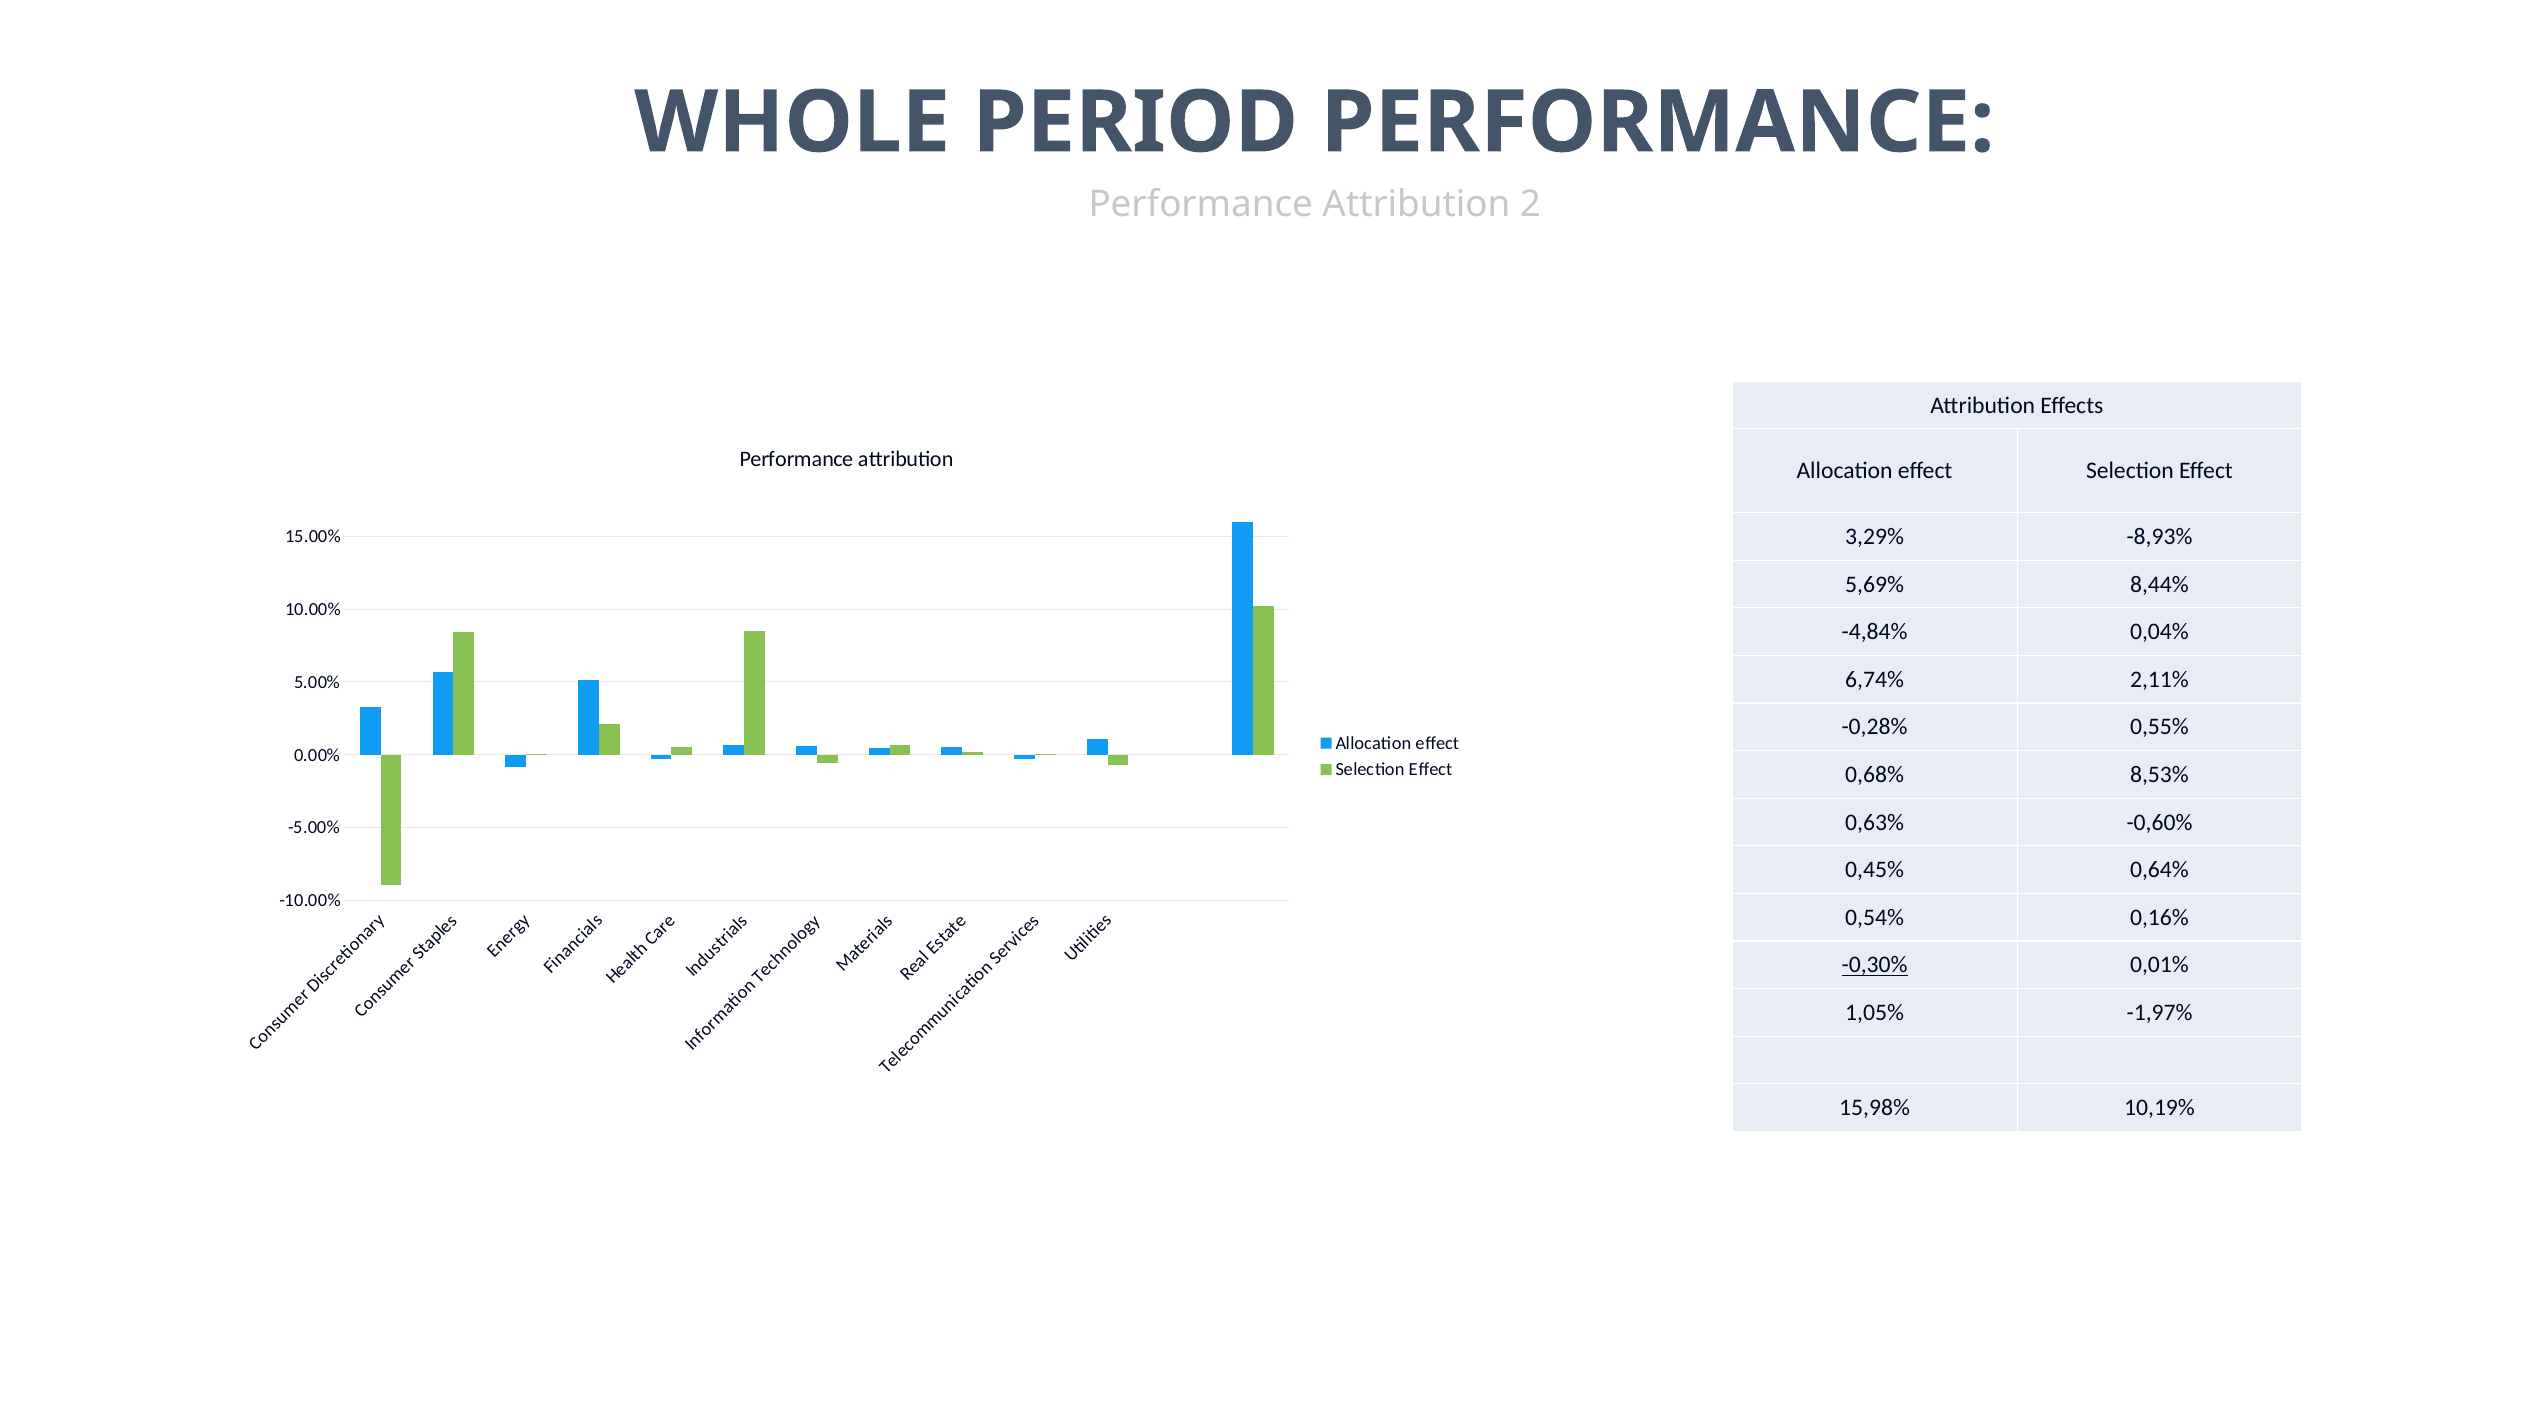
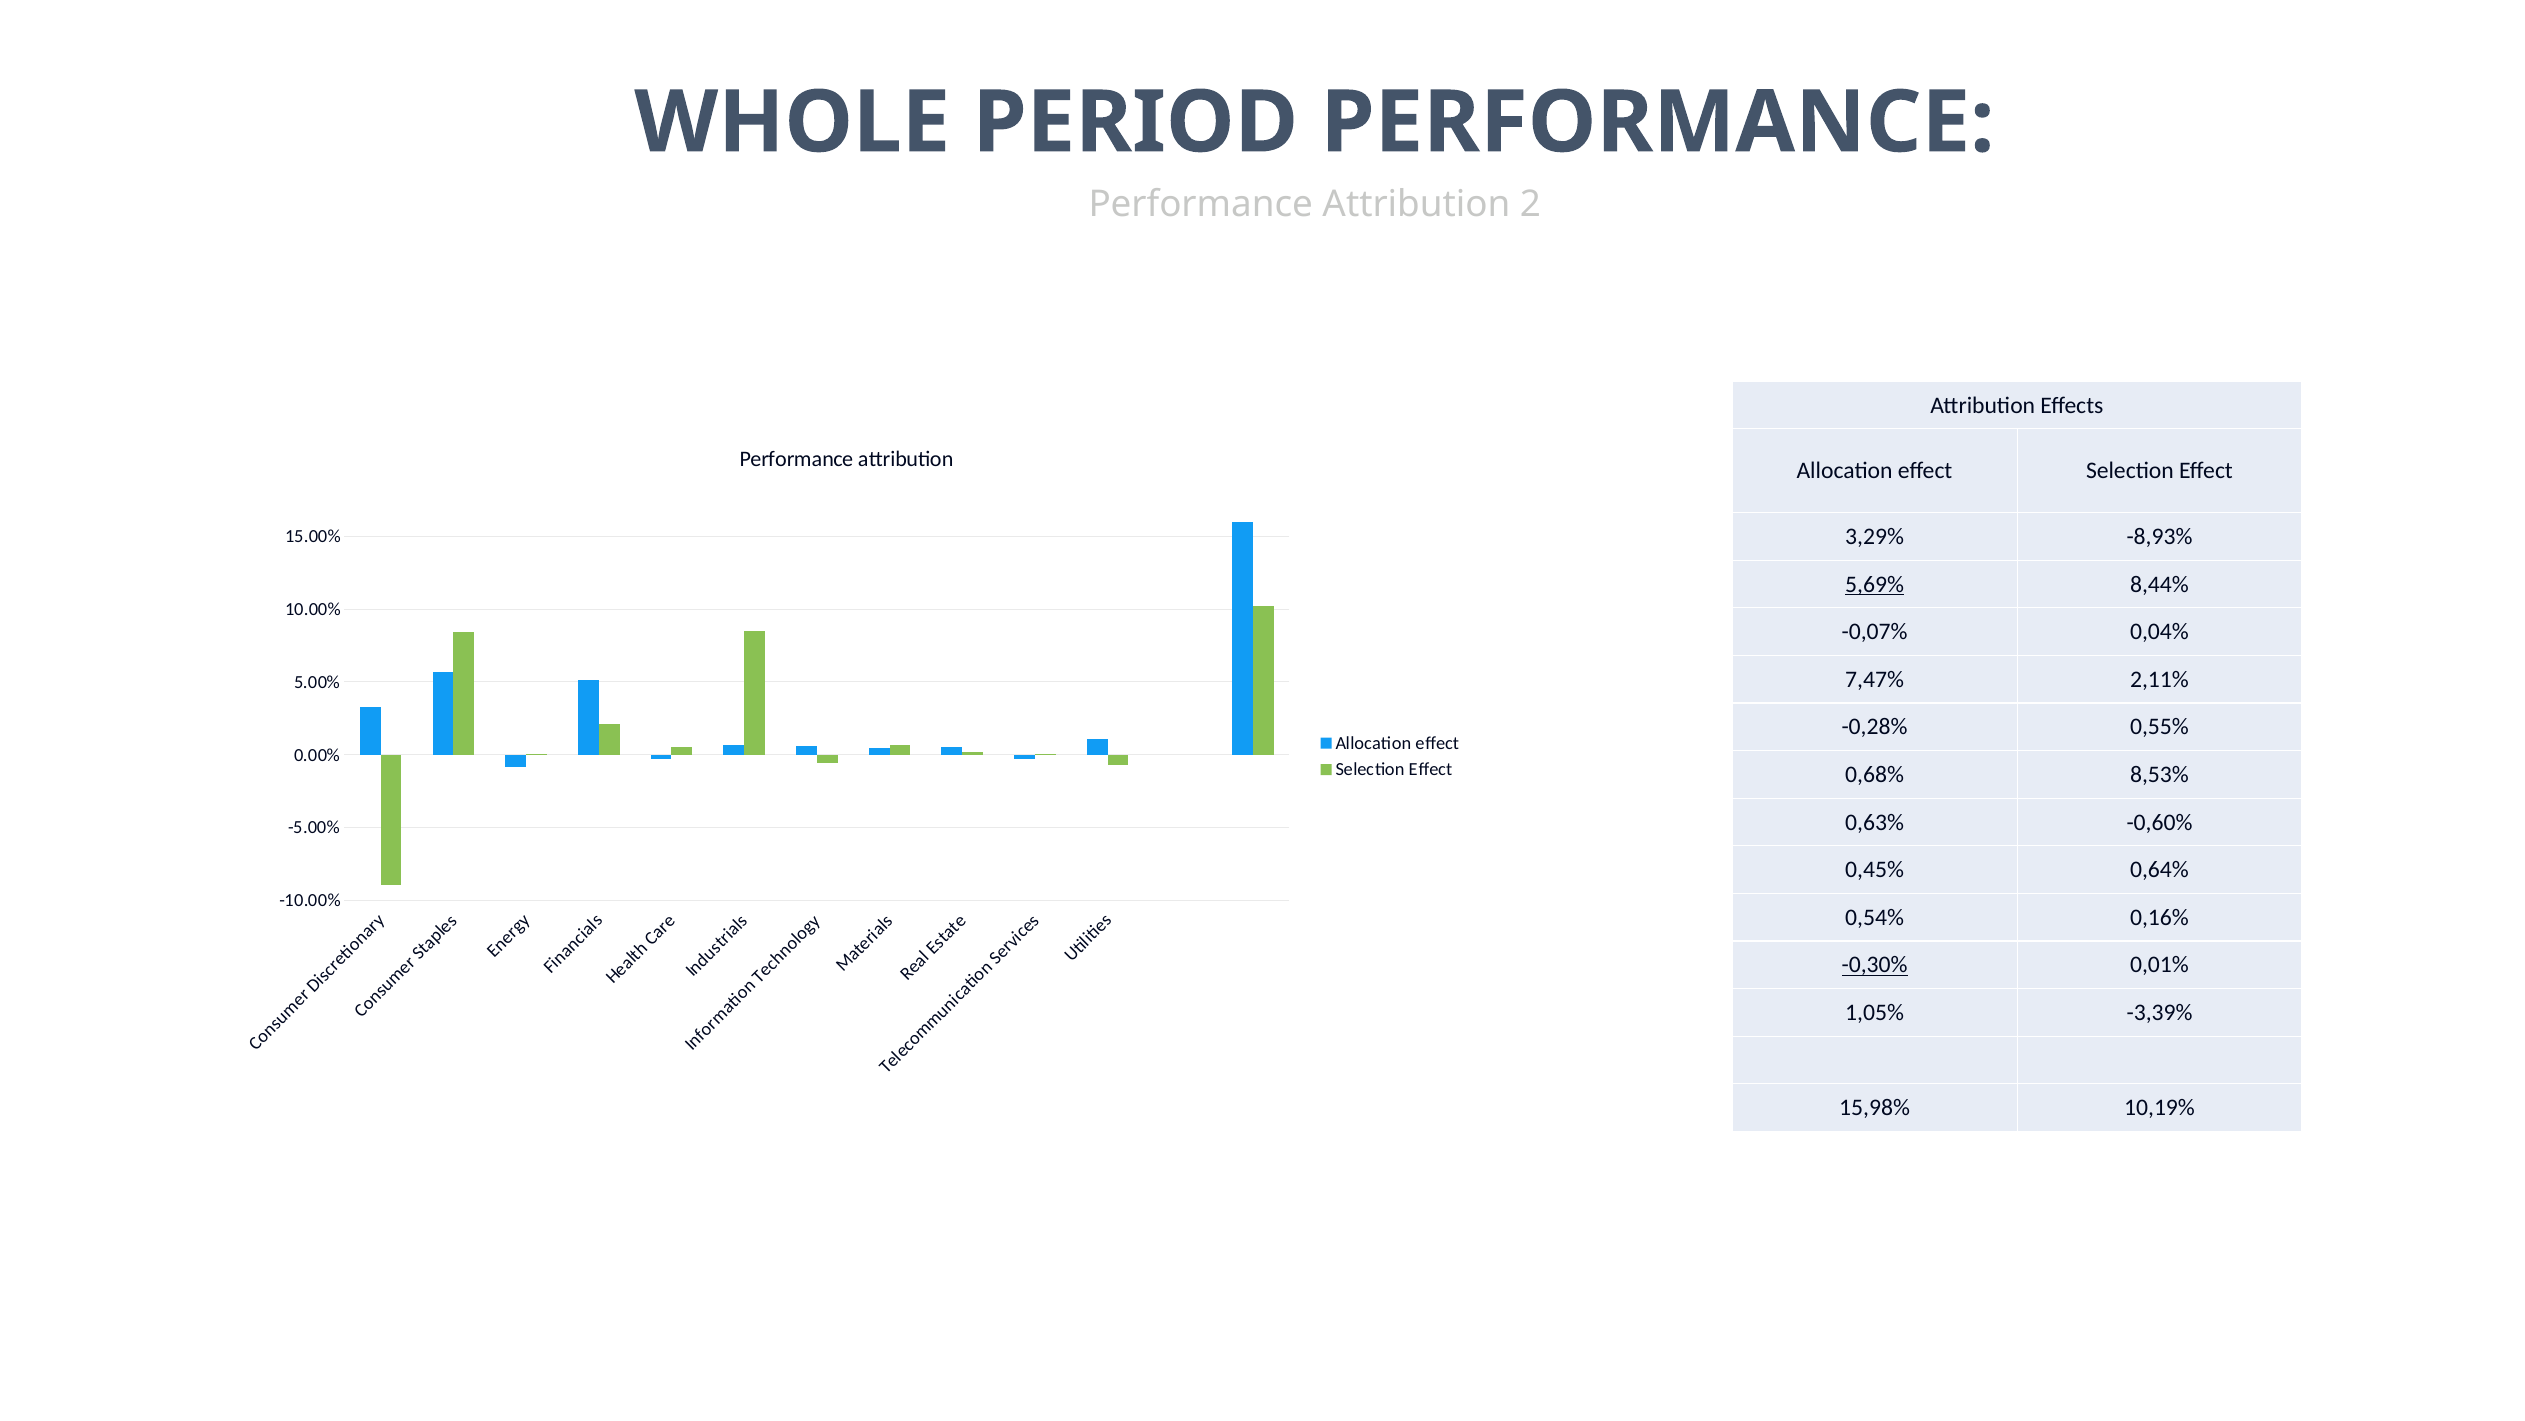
5,69% underline: none -> present
-4,84%: -4,84% -> -0,07%
6,74%: 6,74% -> 7,47%
-1,97%: -1,97% -> -3,39%
